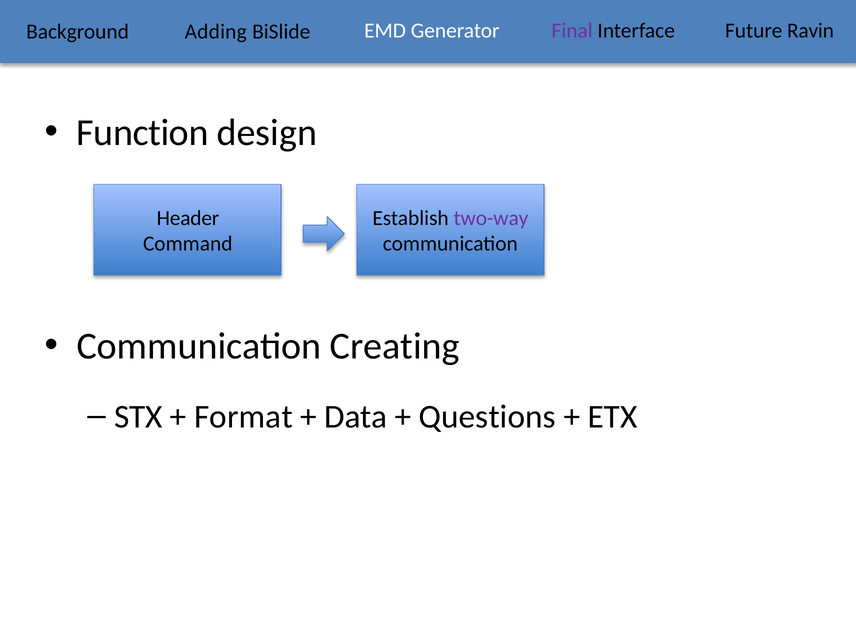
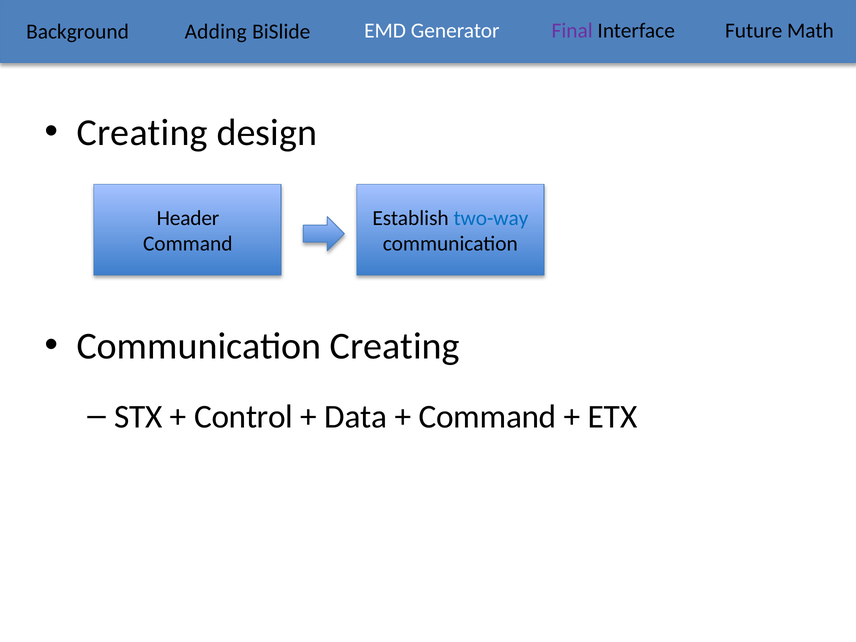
Ravin: Ravin -> Math
Function at (142, 133): Function -> Creating
two-way colour: purple -> blue
Format: Format -> Control
Questions at (487, 417): Questions -> Command
